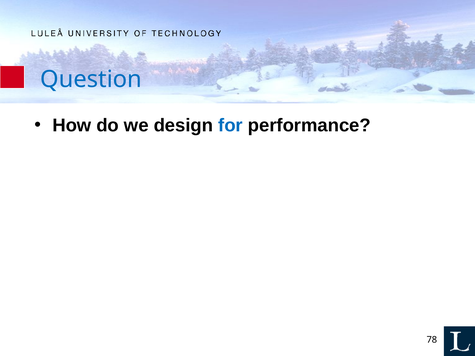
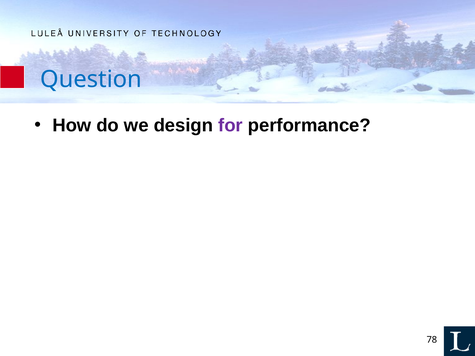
for colour: blue -> purple
